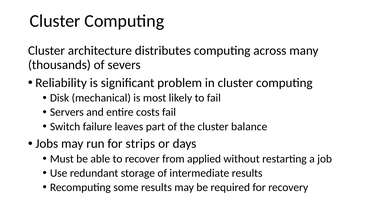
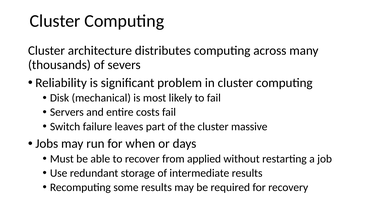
balance: balance -> massive
strips: strips -> when
